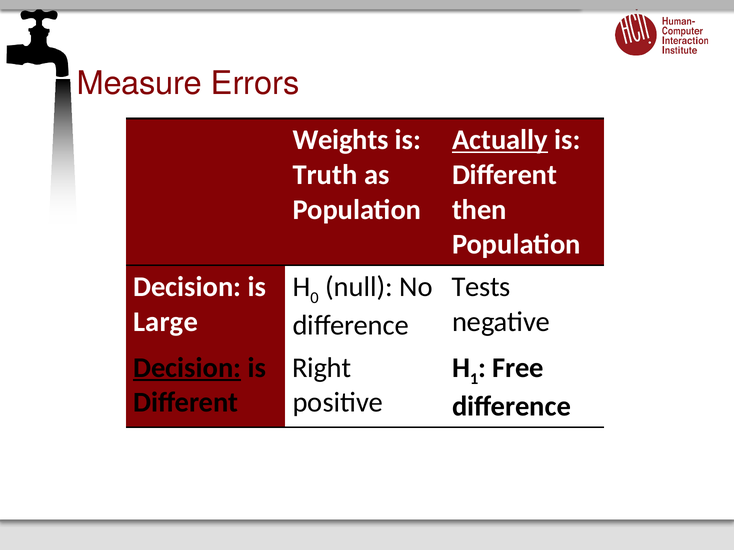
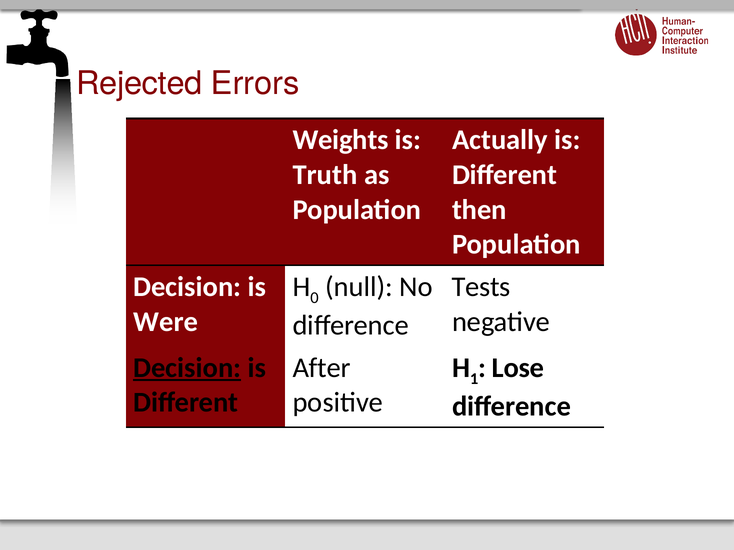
Measure: Measure -> Rejected
Actually underline: present -> none
Large: Large -> Were
Right: Right -> After
Free: Free -> Lose
